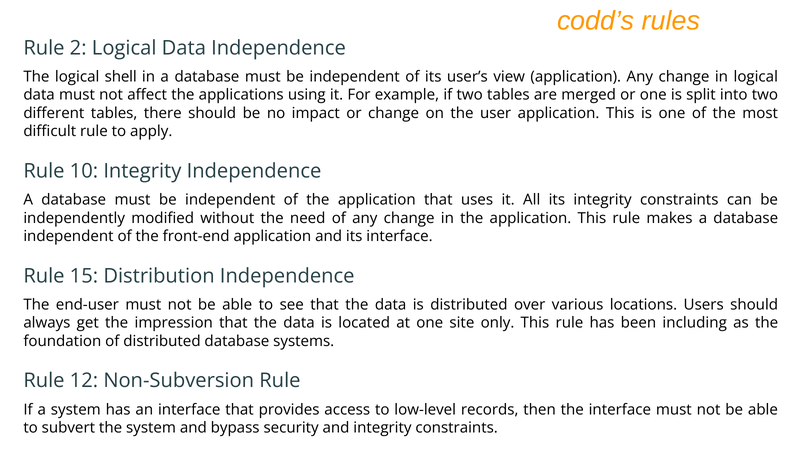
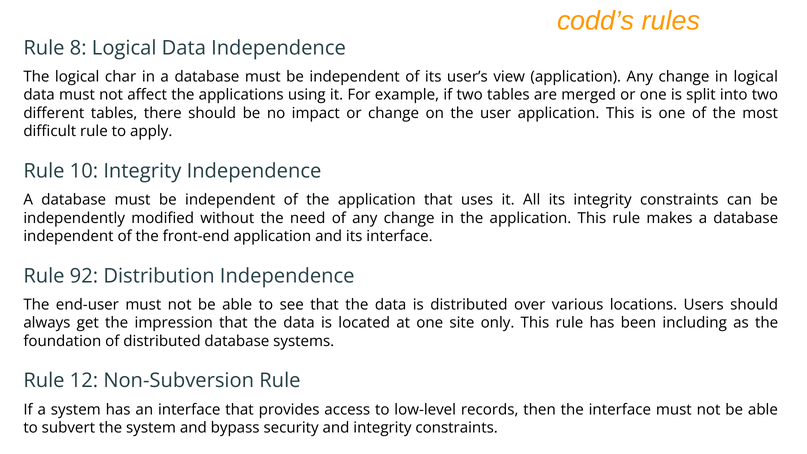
2: 2 -> 8
shell: shell -> char
15: 15 -> 92
